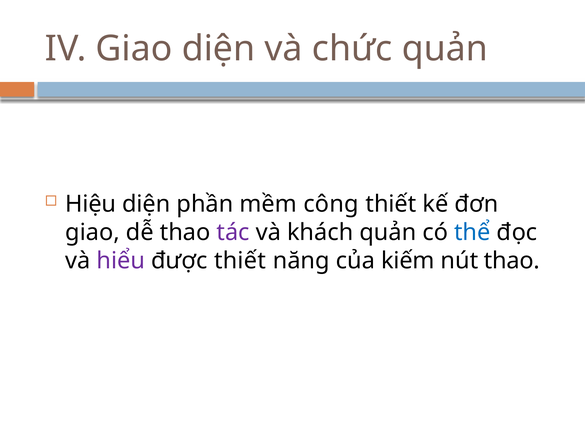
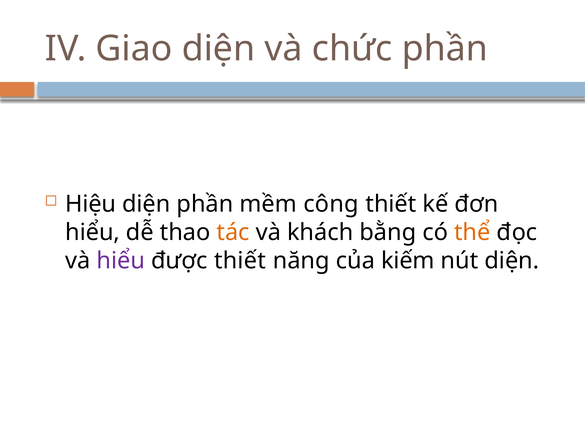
chức quản: quản -> phần
giao at (93, 232): giao -> hiểu
tác colour: purple -> orange
khách quản: quản -> bằng
thể colour: blue -> orange
nút thao: thao -> diện
